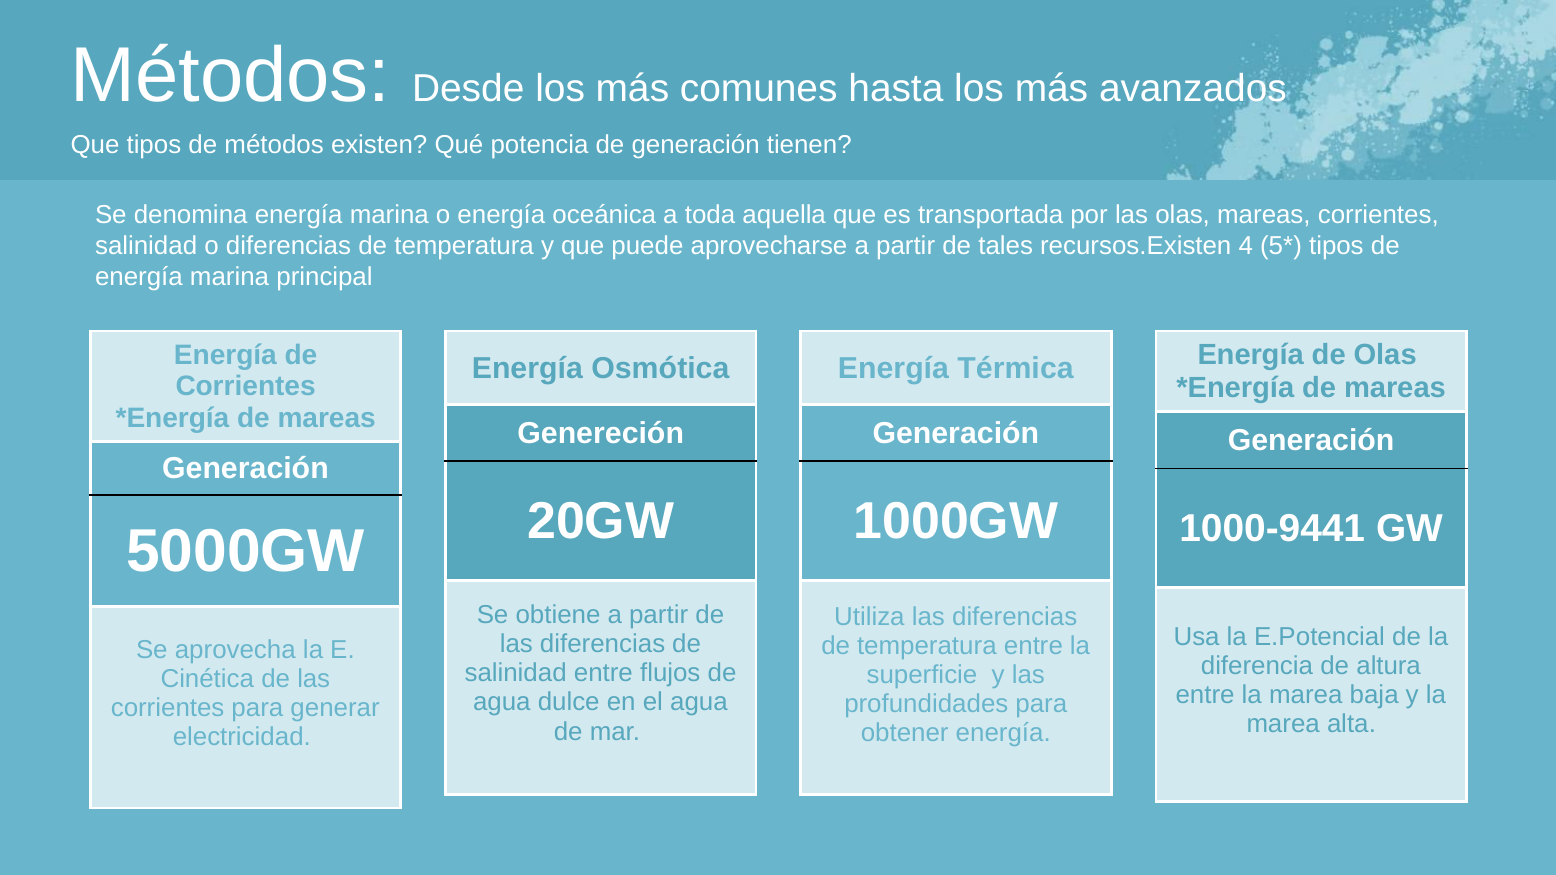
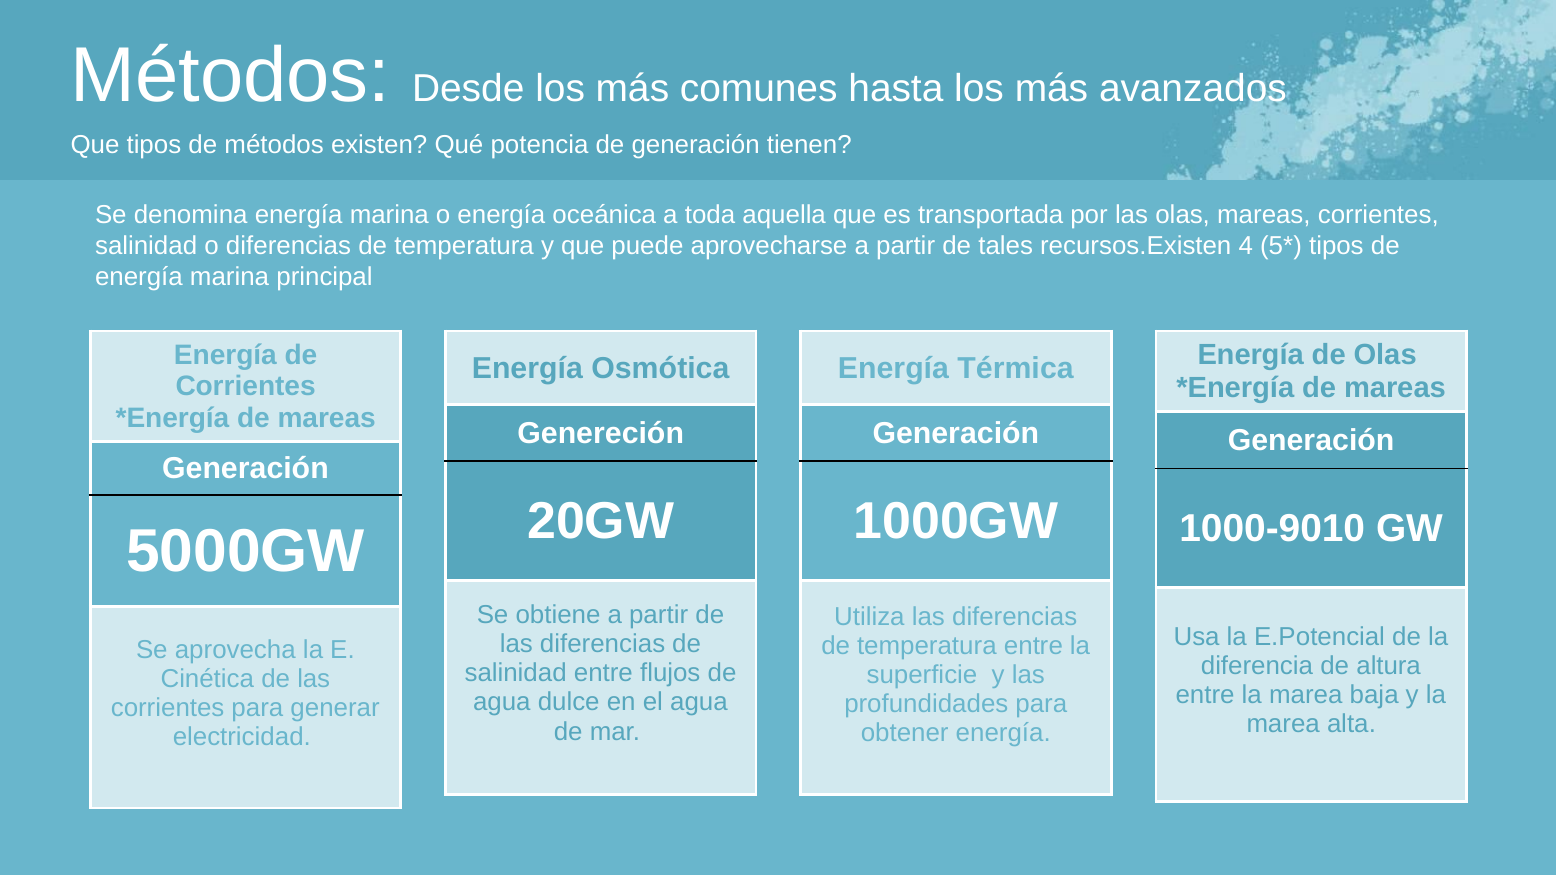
1000-9441: 1000-9441 -> 1000-9010
